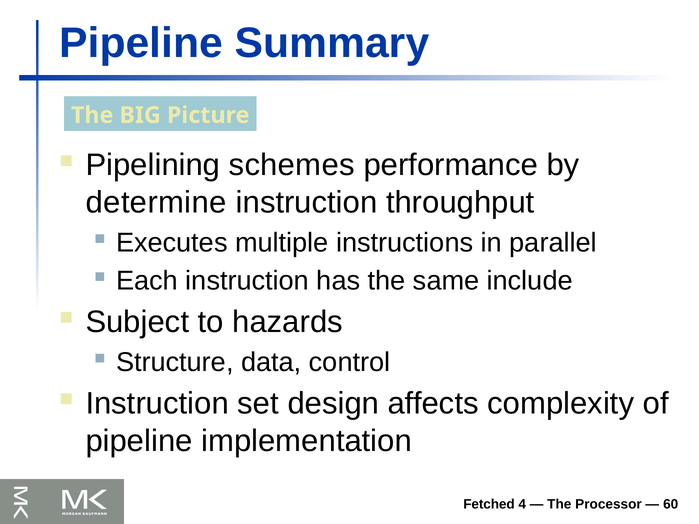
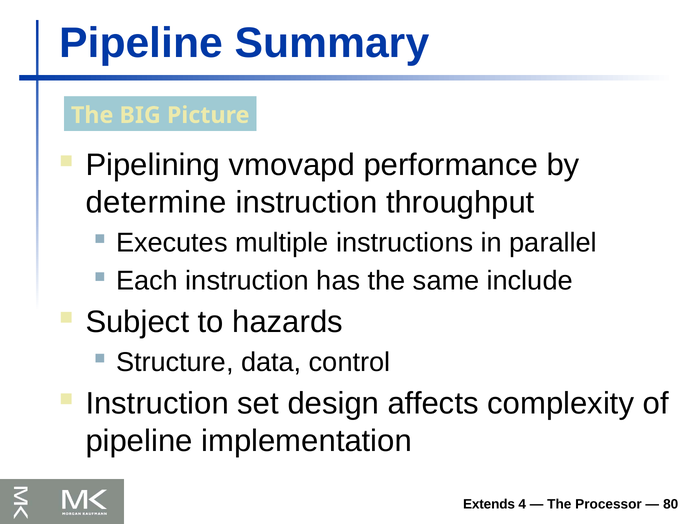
schemes: schemes -> vmovapd
Fetched: Fetched -> Extends
60: 60 -> 80
